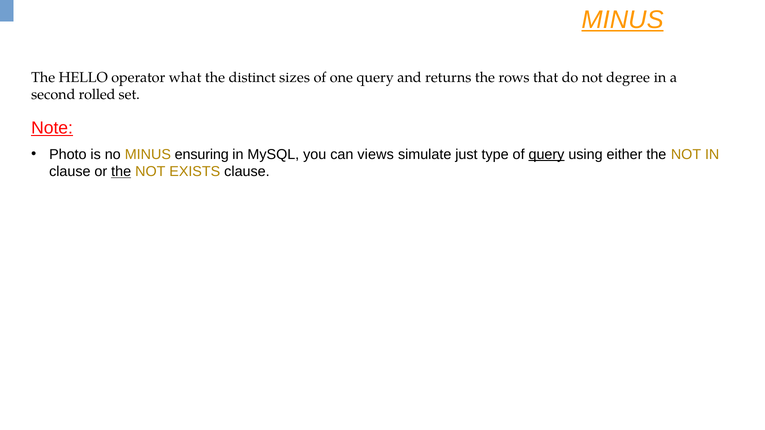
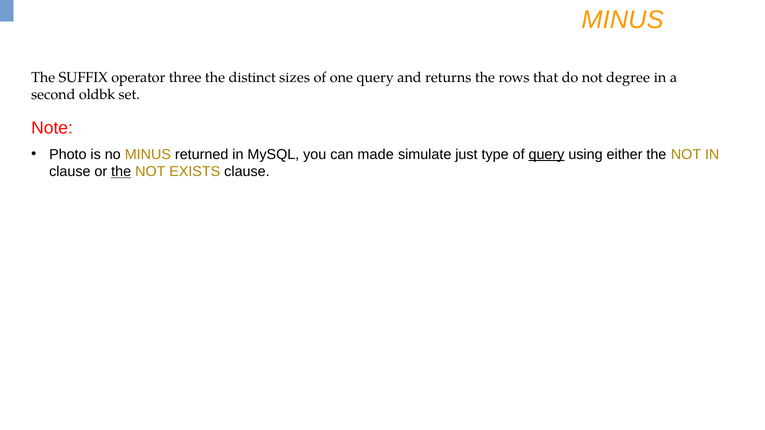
MINUS at (623, 20) underline: present -> none
HELLO: HELLO -> SUFFIX
what: what -> three
rolled: rolled -> oldbk
Note underline: present -> none
ensuring: ensuring -> returned
views: views -> made
